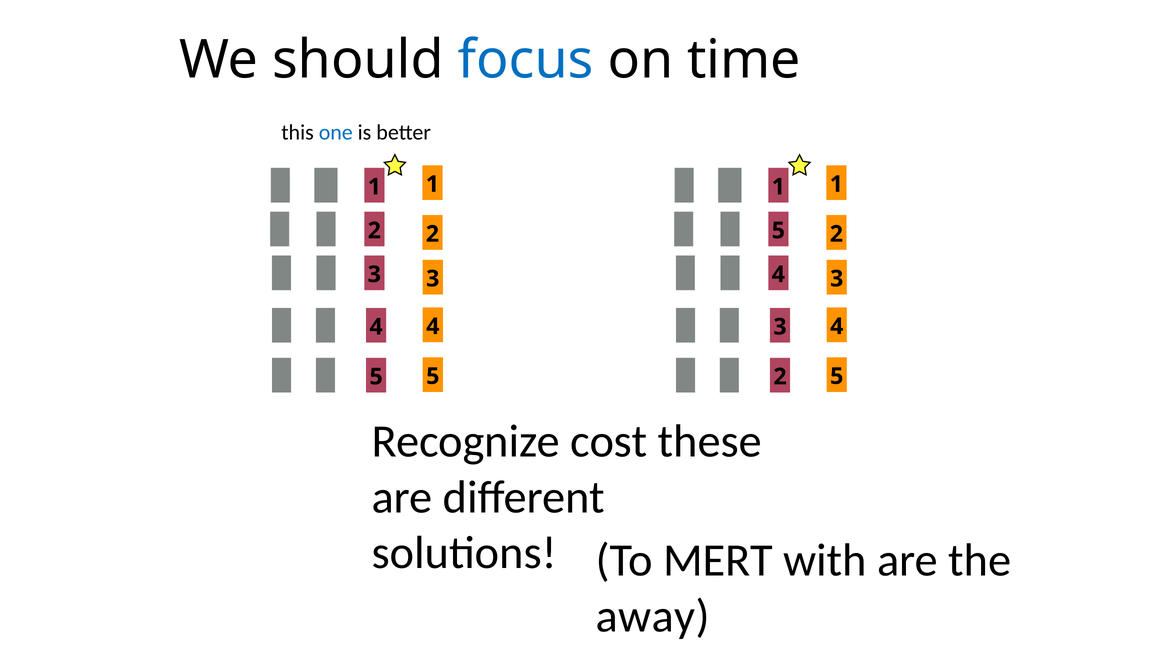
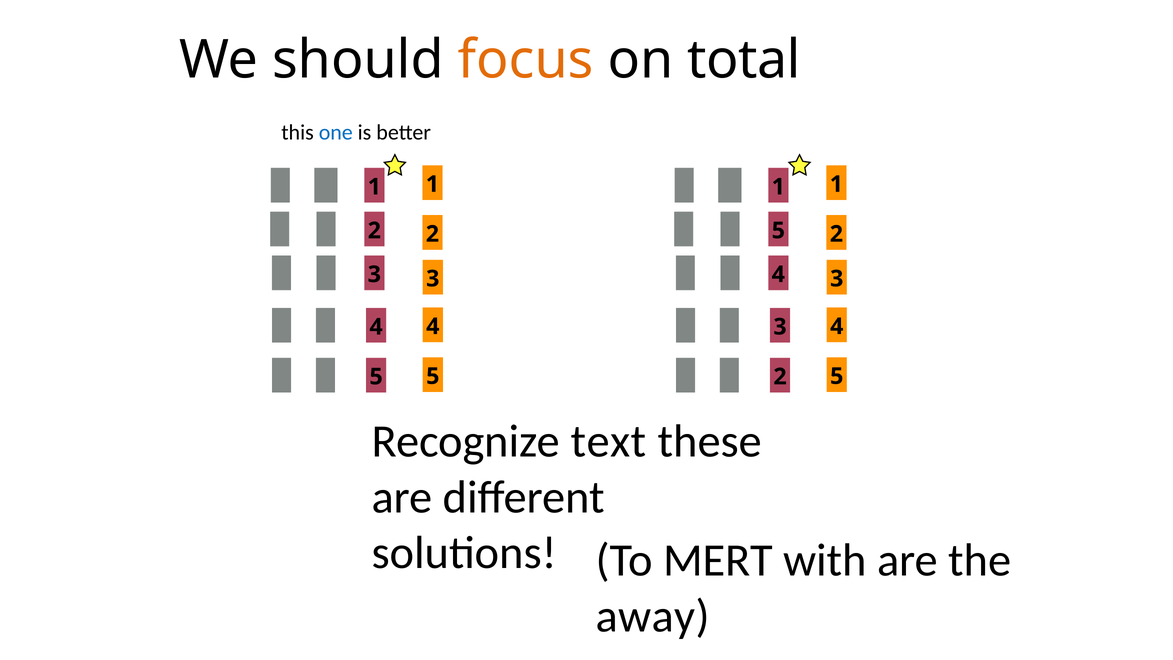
focus colour: blue -> orange
time: time -> total
cost: cost -> text
